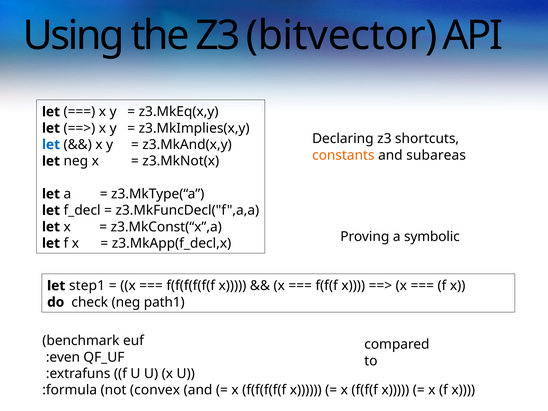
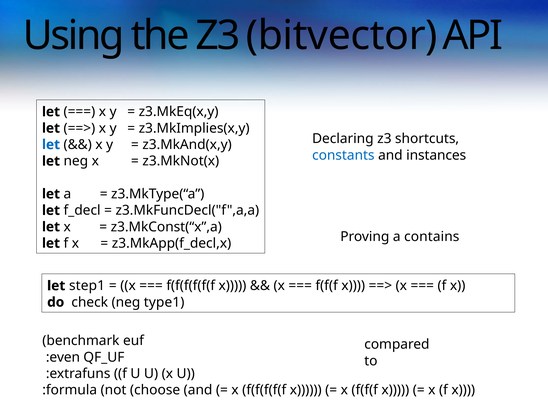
constants colour: orange -> blue
subareas: subareas -> instances
symbolic: symbolic -> contains
path1: path1 -> type1
convex: convex -> choose
